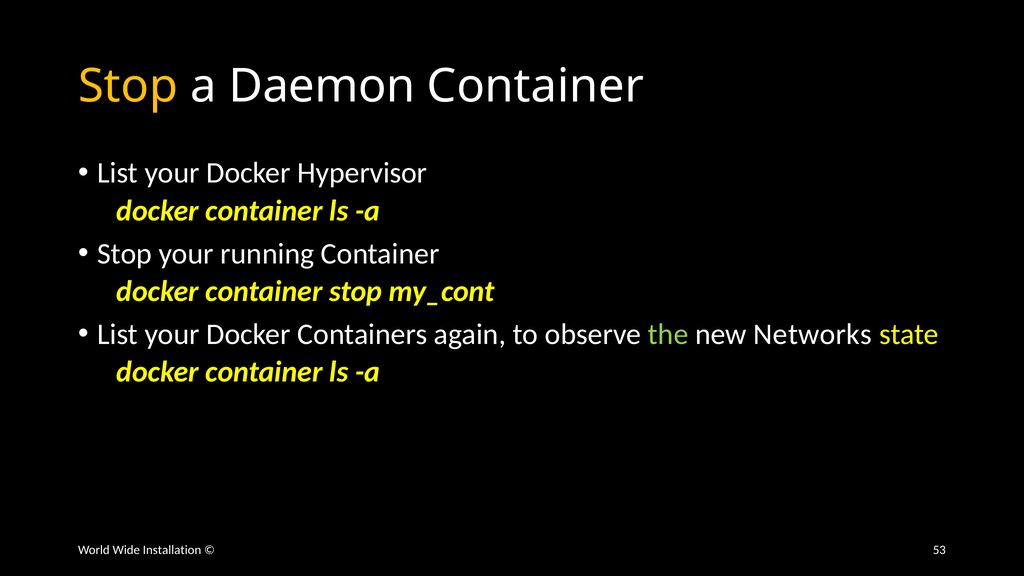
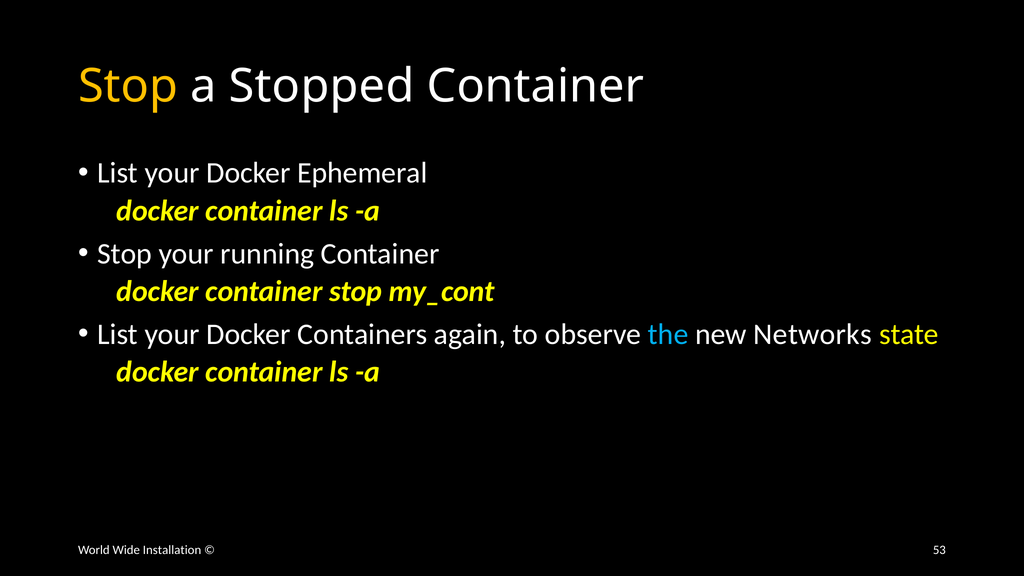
Daemon: Daemon -> Stopped
Hypervisor: Hypervisor -> Ephemeral
the colour: light green -> light blue
